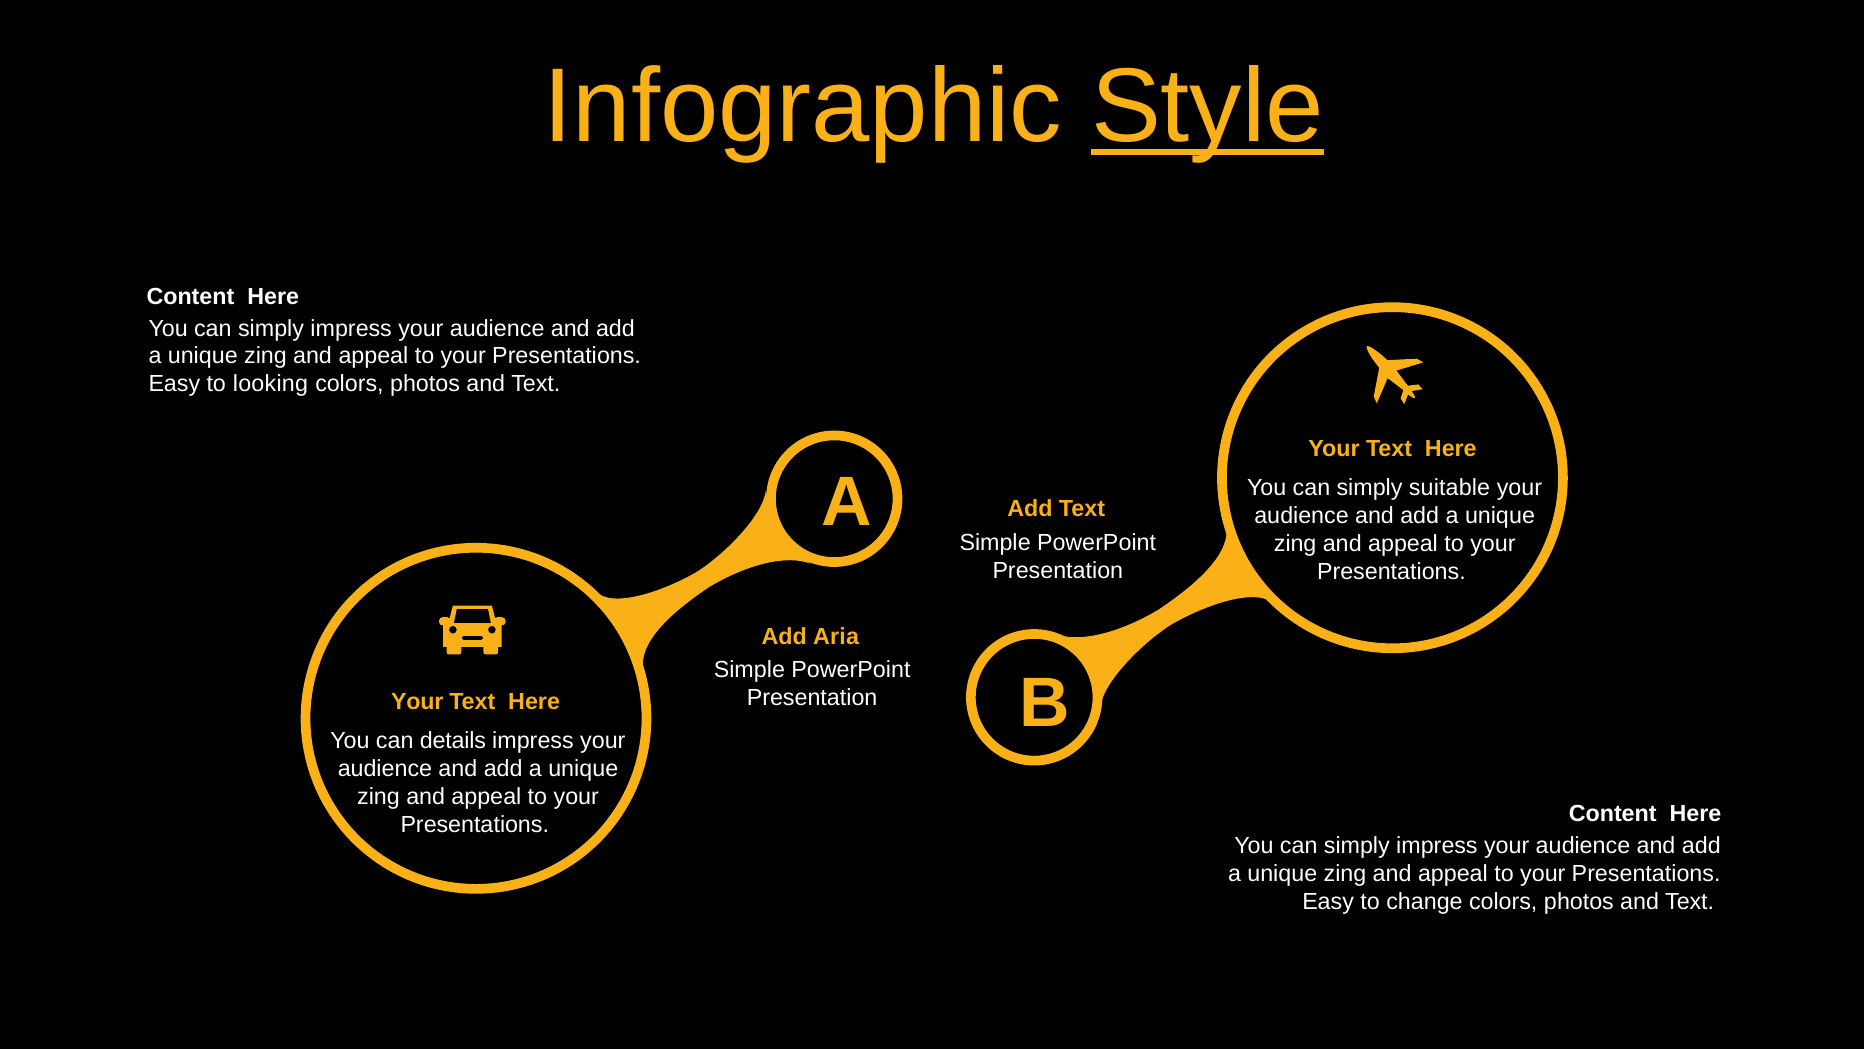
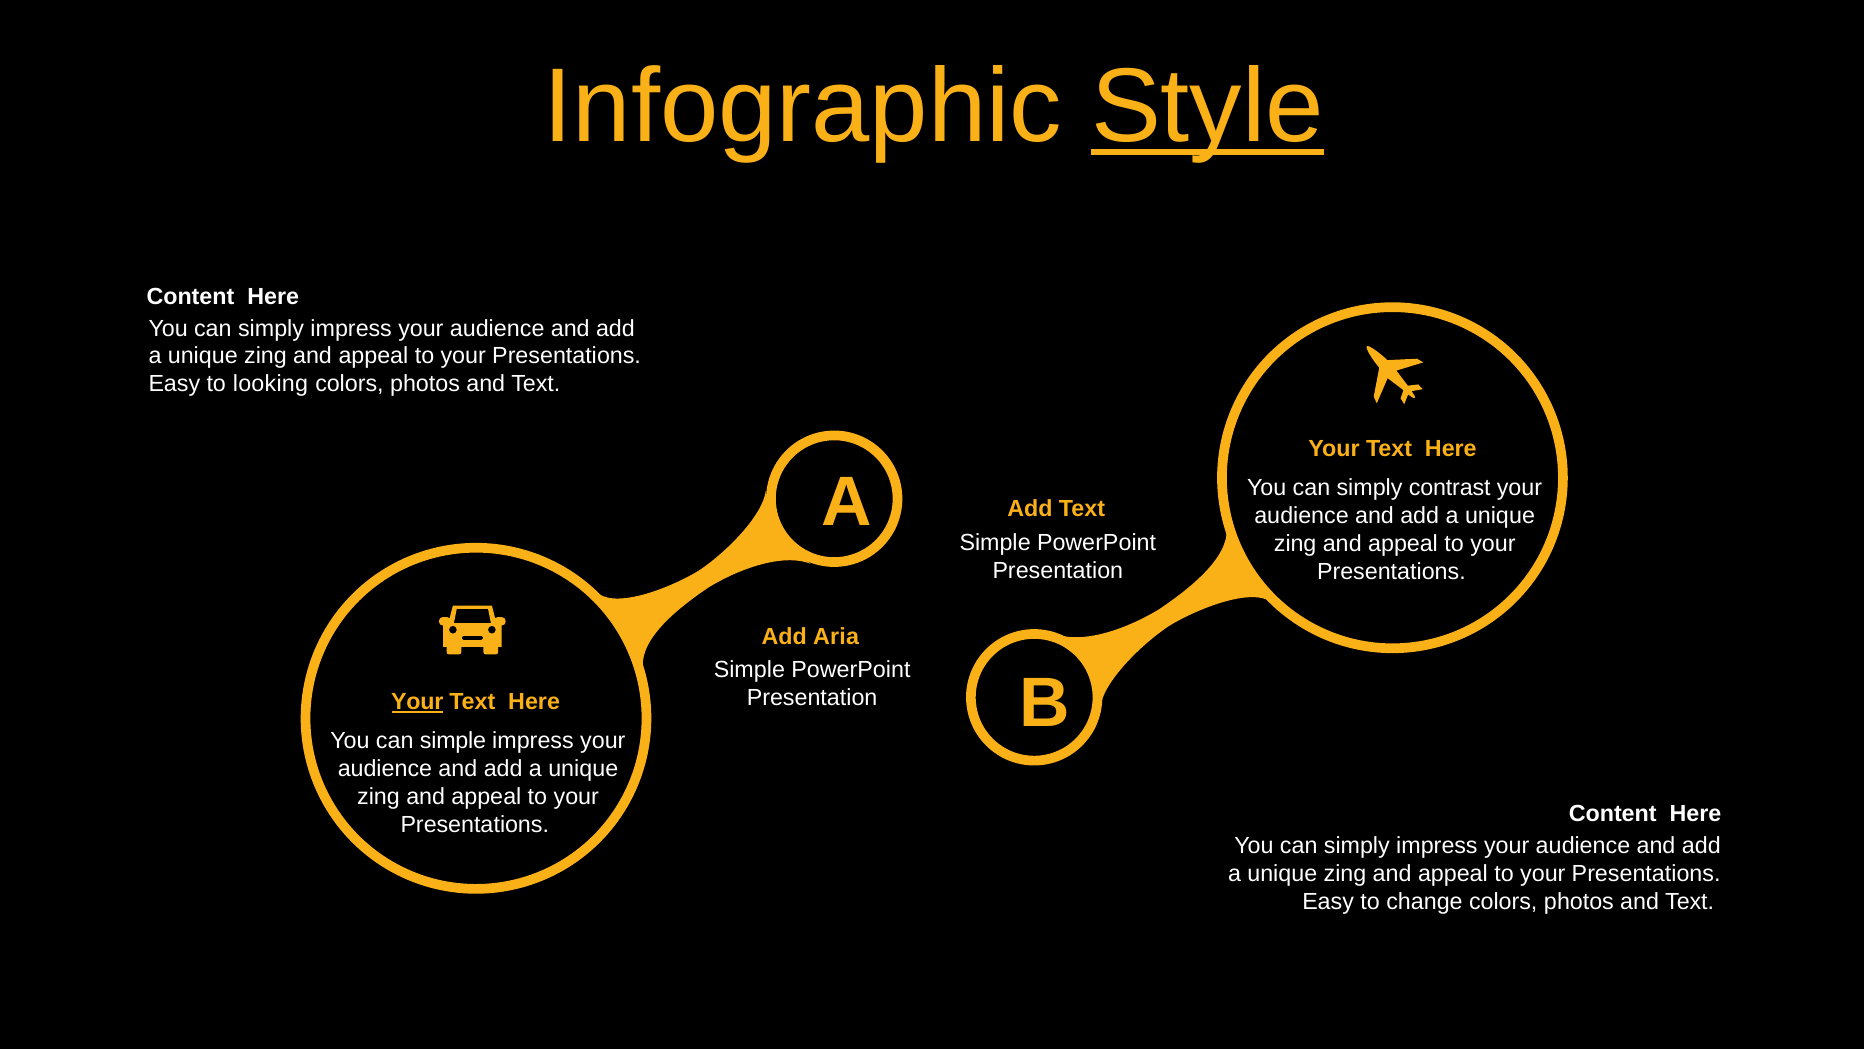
suitable: suitable -> contrast
Your at (417, 702) underline: none -> present
can details: details -> simple
